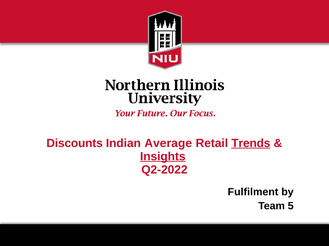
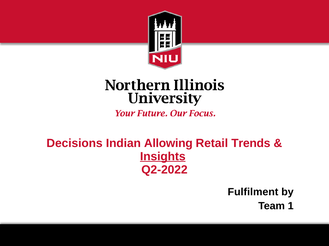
Discounts: Discounts -> Decisions
Average: Average -> Allowing
Trends underline: present -> none
5: 5 -> 1
